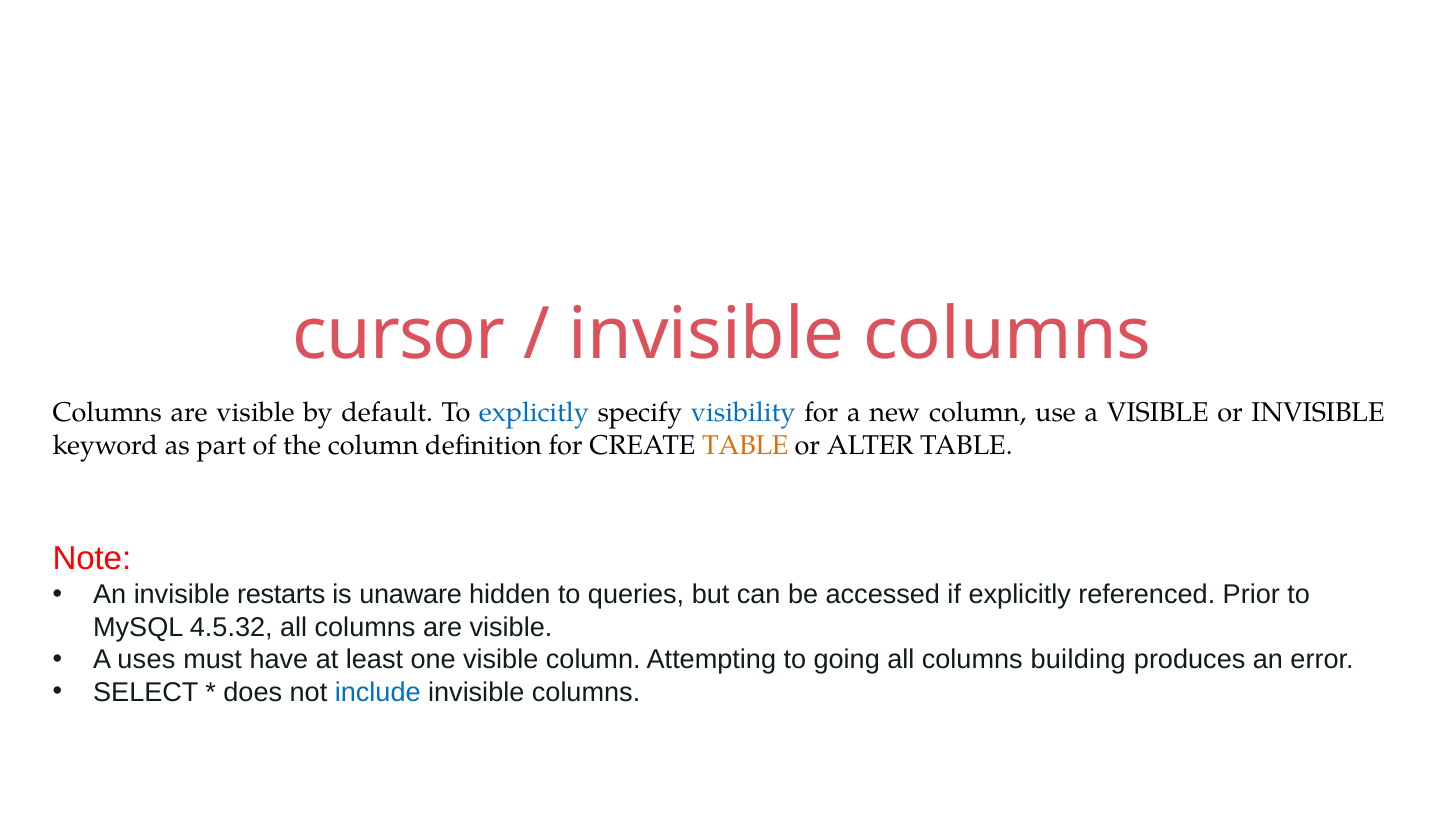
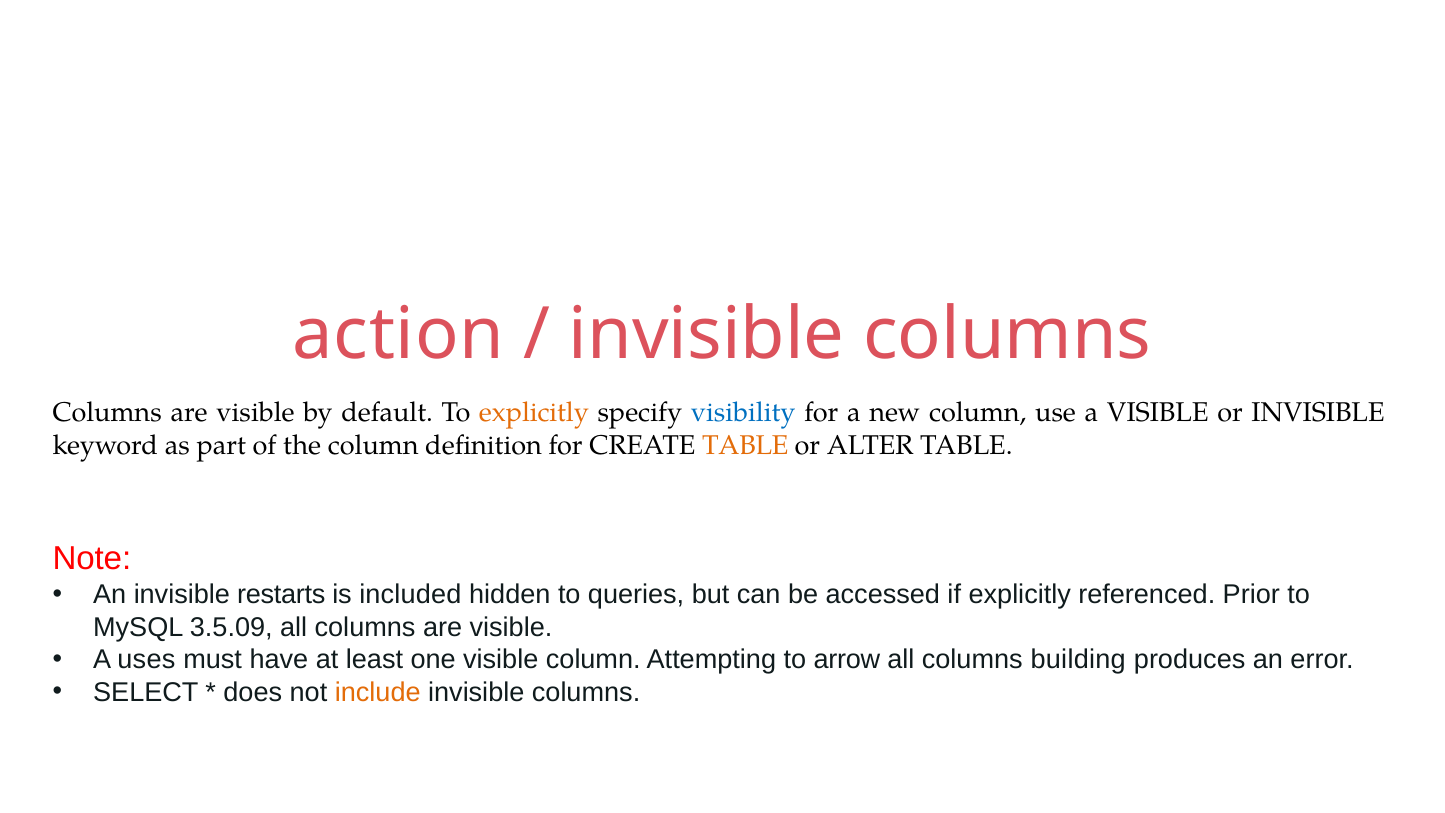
cursor: cursor -> action
explicitly at (534, 413) colour: blue -> orange
unaware: unaware -> included
4.5.32: 4.5.32 -> 3.5.09
going: going -> arrow
include colour: blue -> orange
